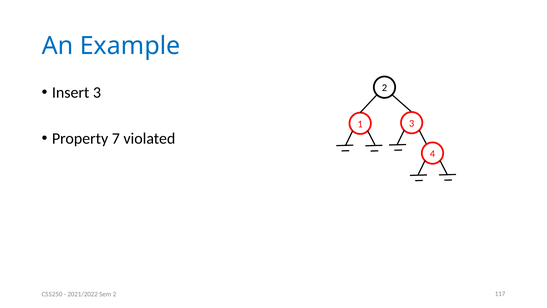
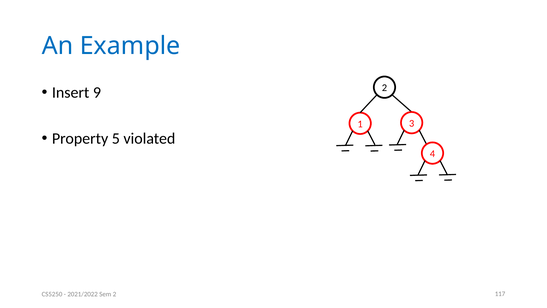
Insert 3: 3 -> 9
7: 7 -> 5
